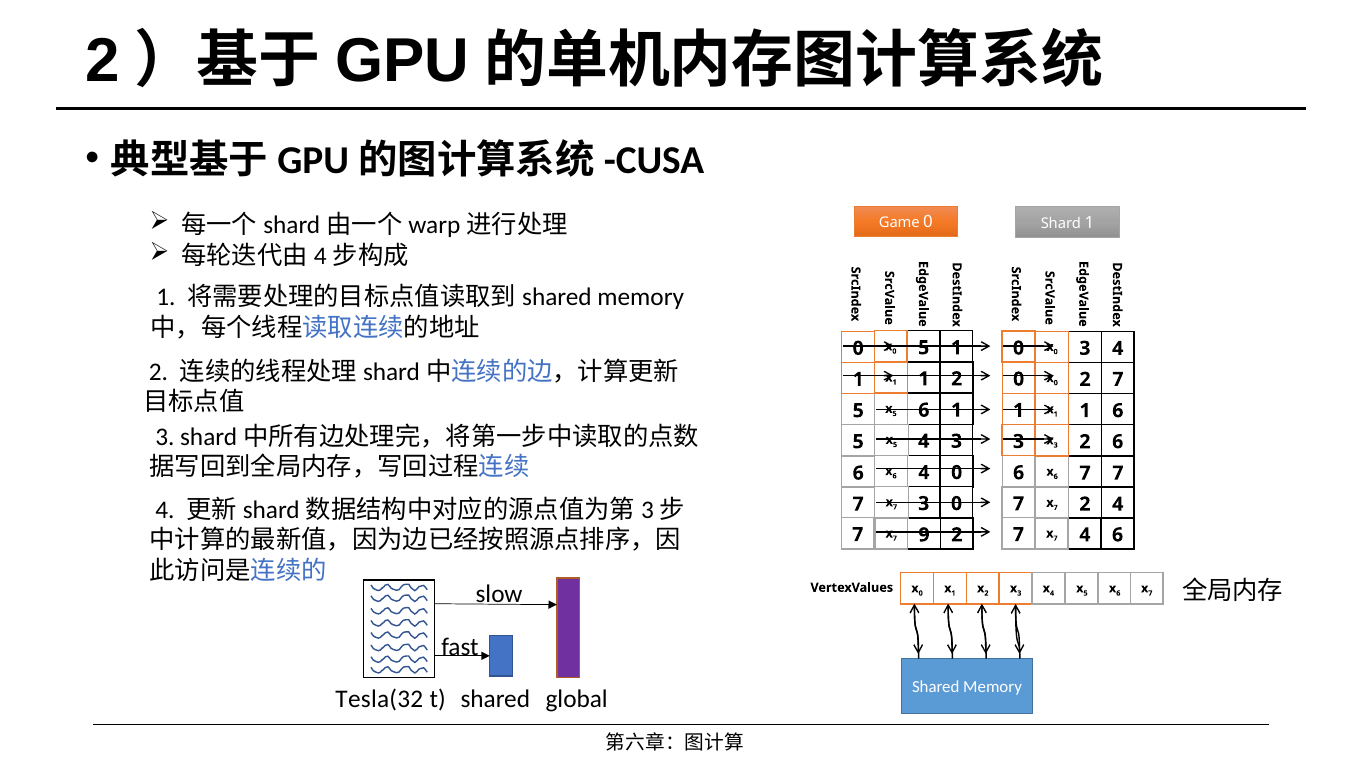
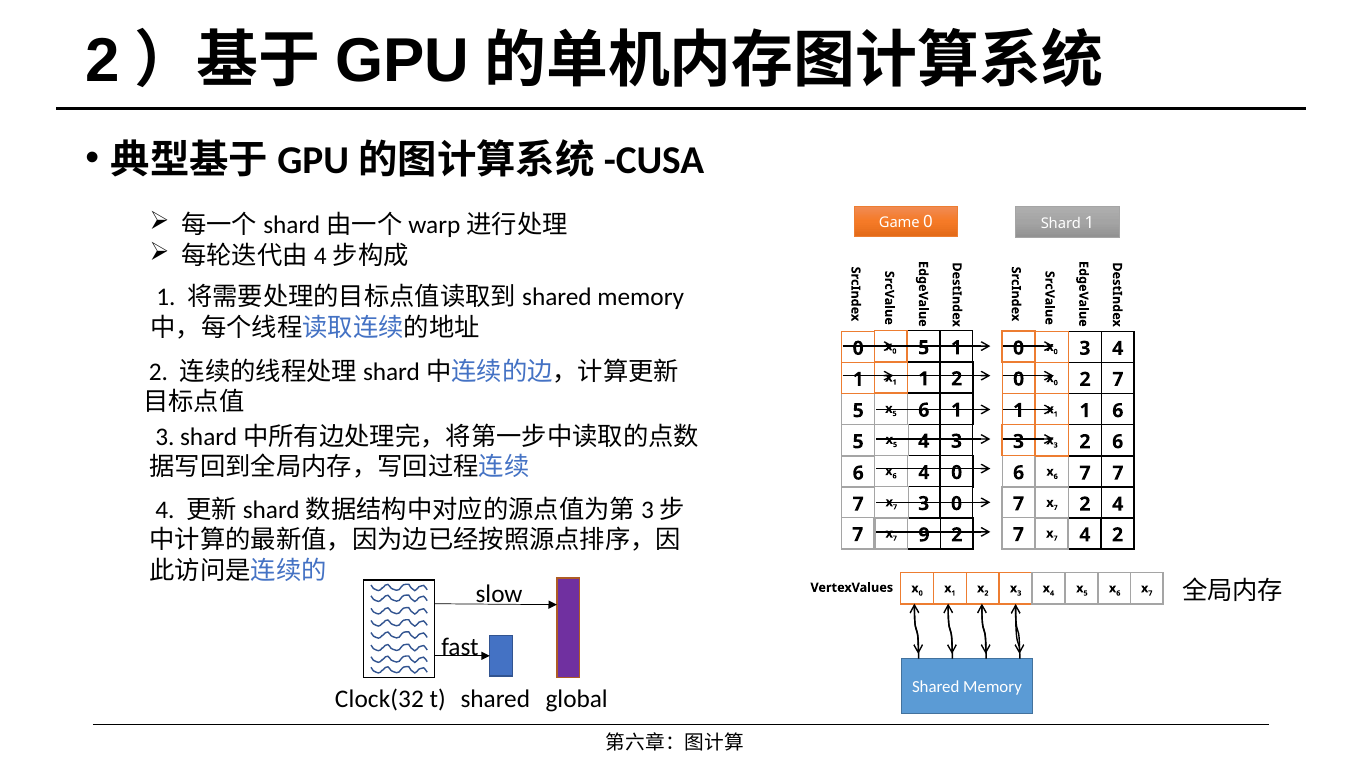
4 6: 6 -> 2
Tesla(32: Tesla(32 -> Clock(32
